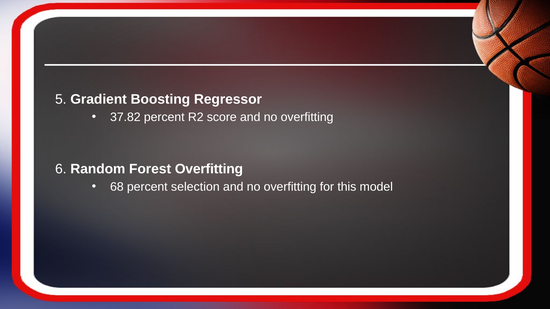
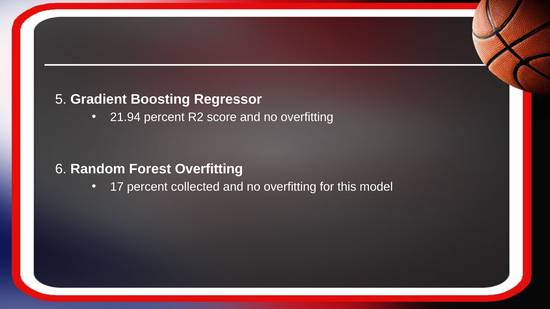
37.82: 37.82 -> 21.94
68: 68 -> 17
selection: selection -> collected
